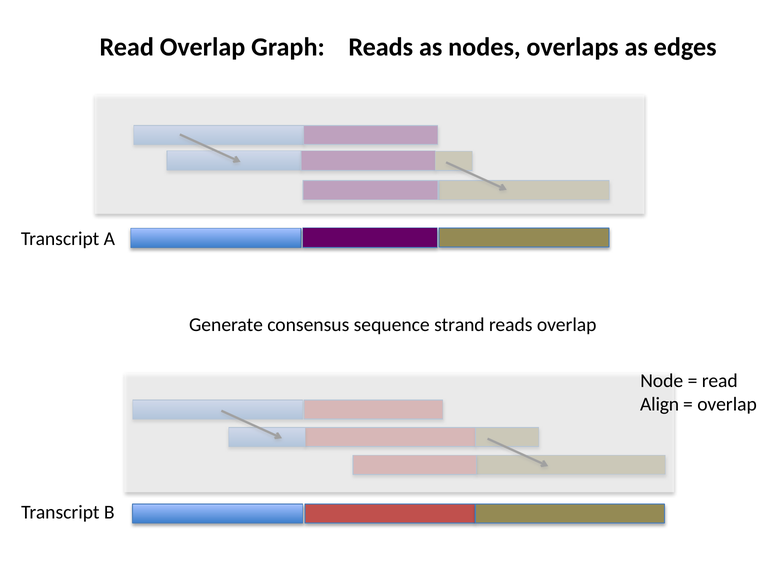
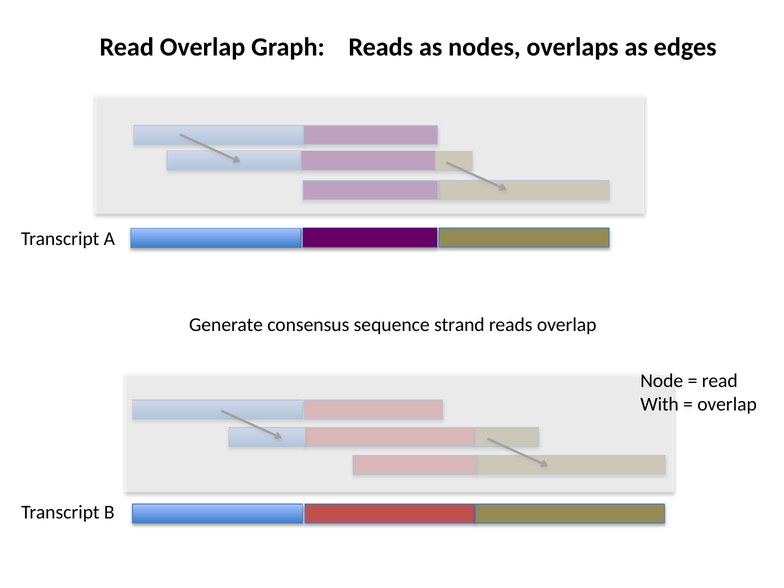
Align: Align -> With
